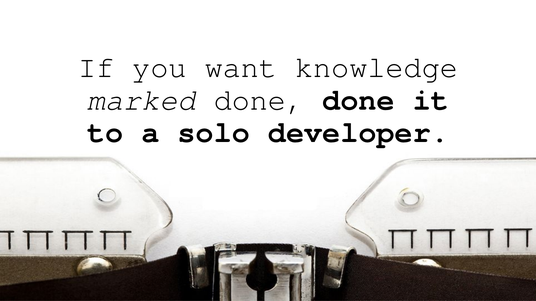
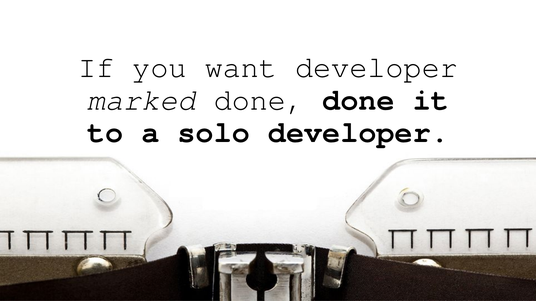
want knowledge: knowledge -> developer
